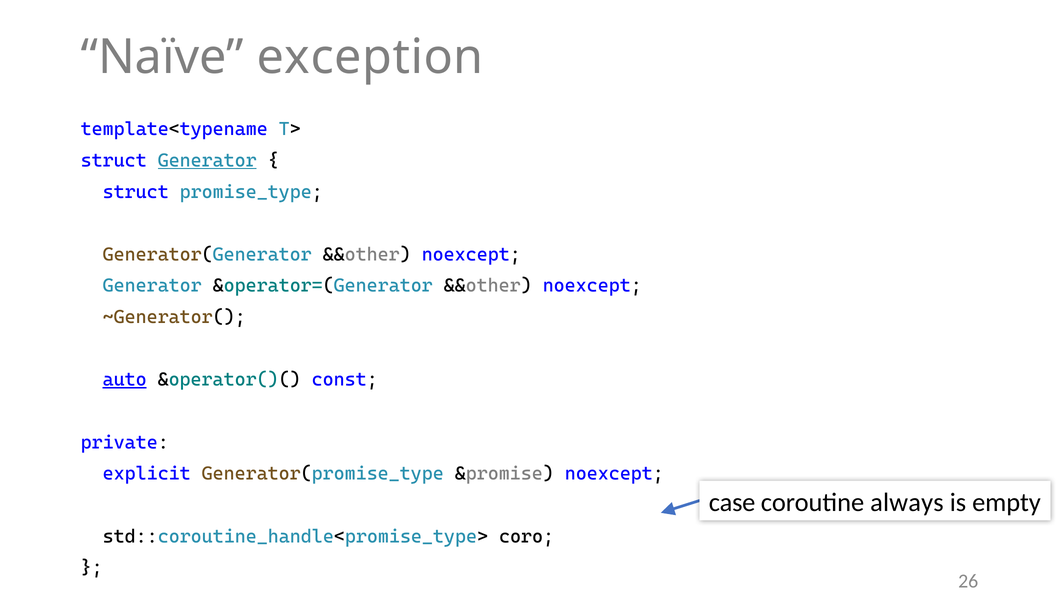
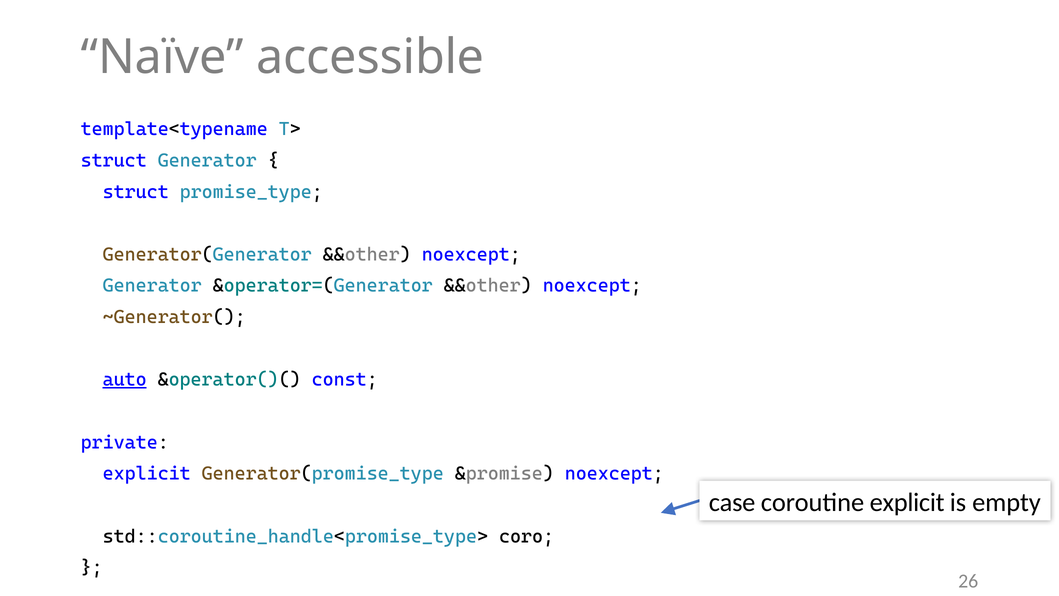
exception: exception -> accessible
Generator at (207, 160) underline: present -> none
coroutine always: always -> explicit
